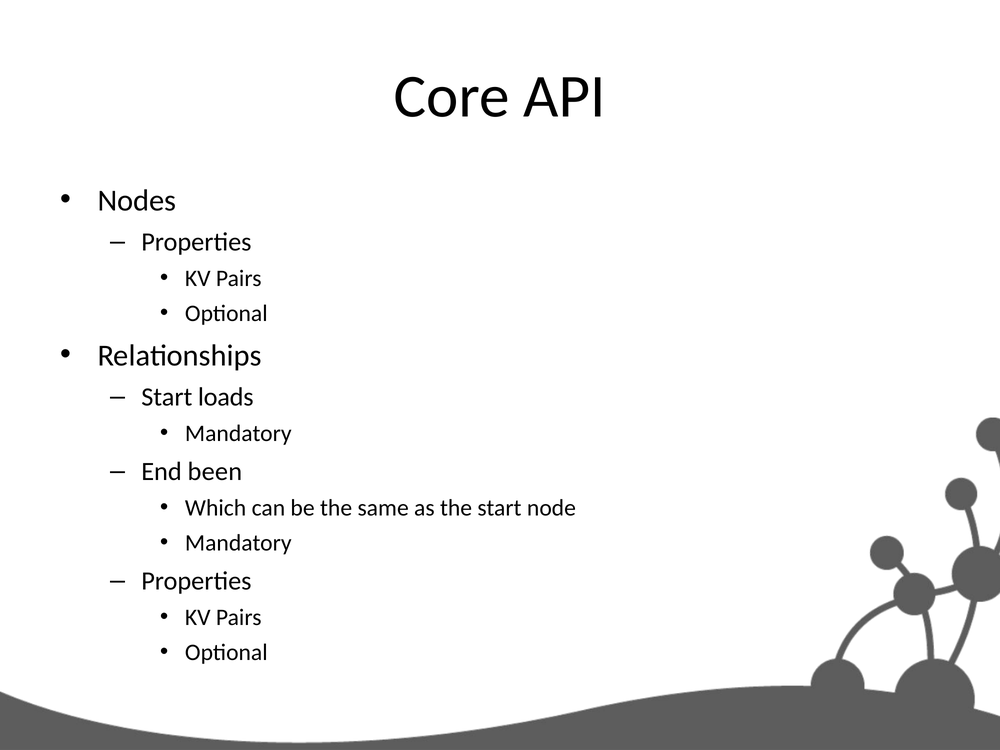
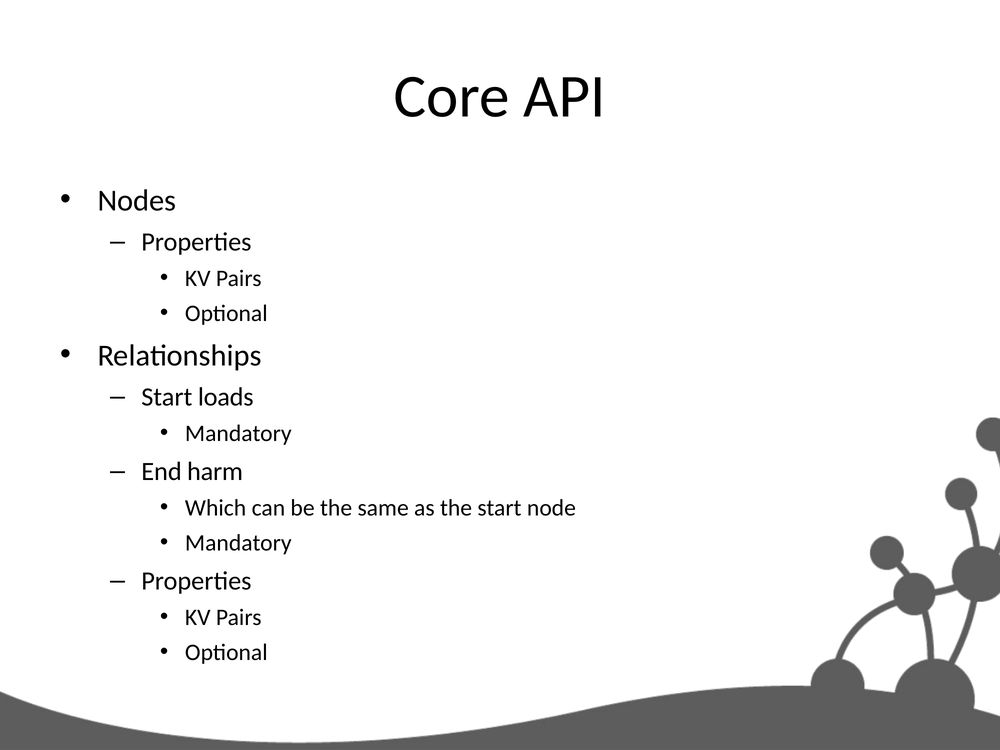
been: been -> harm
